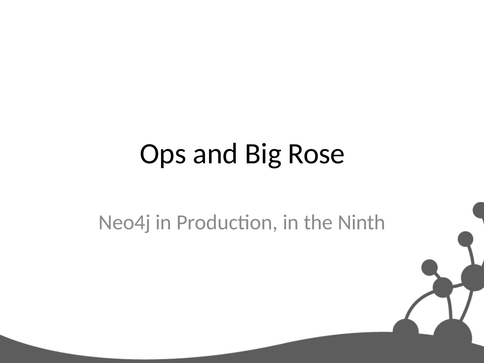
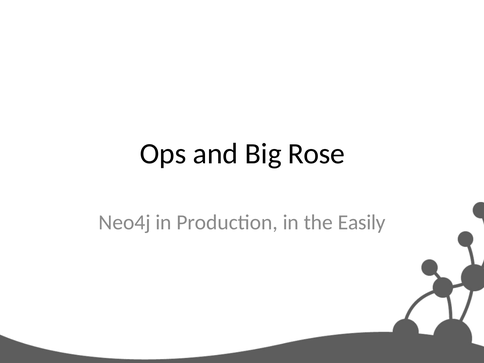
Ninth: Ninth -> Easily
